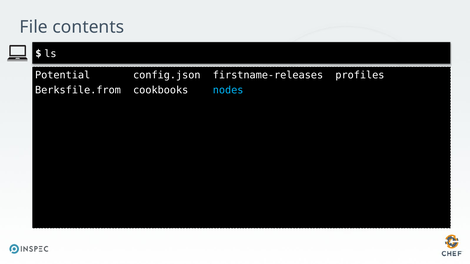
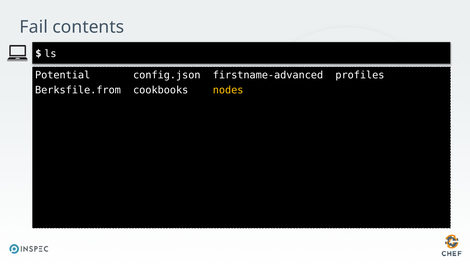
File: File -> Fail
firstname-releases: firstname-releases -> firstname-advanced
nodes colour: light blue -> yellow
